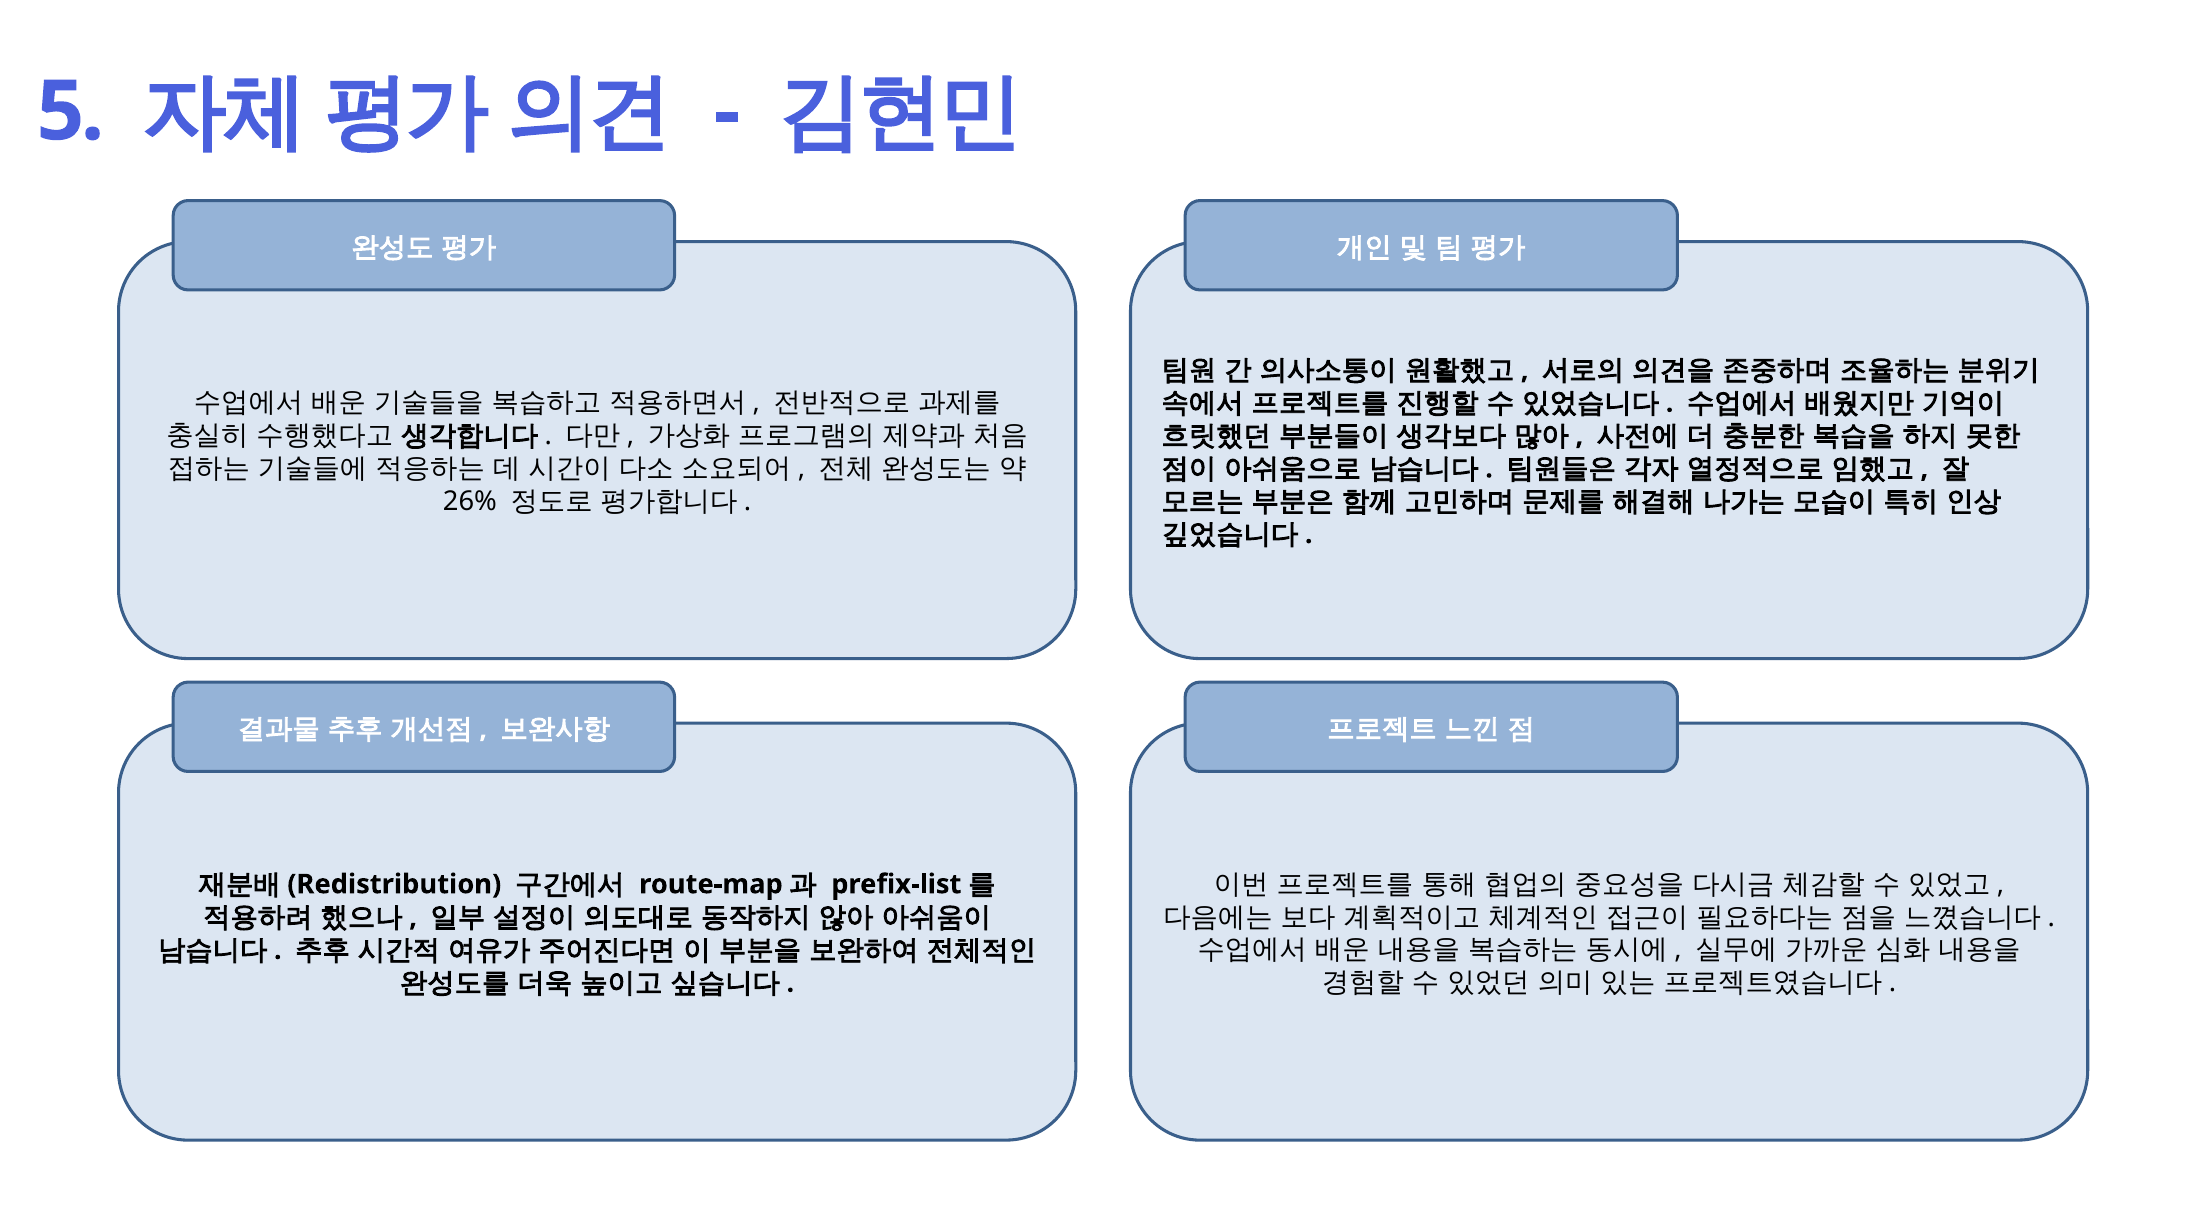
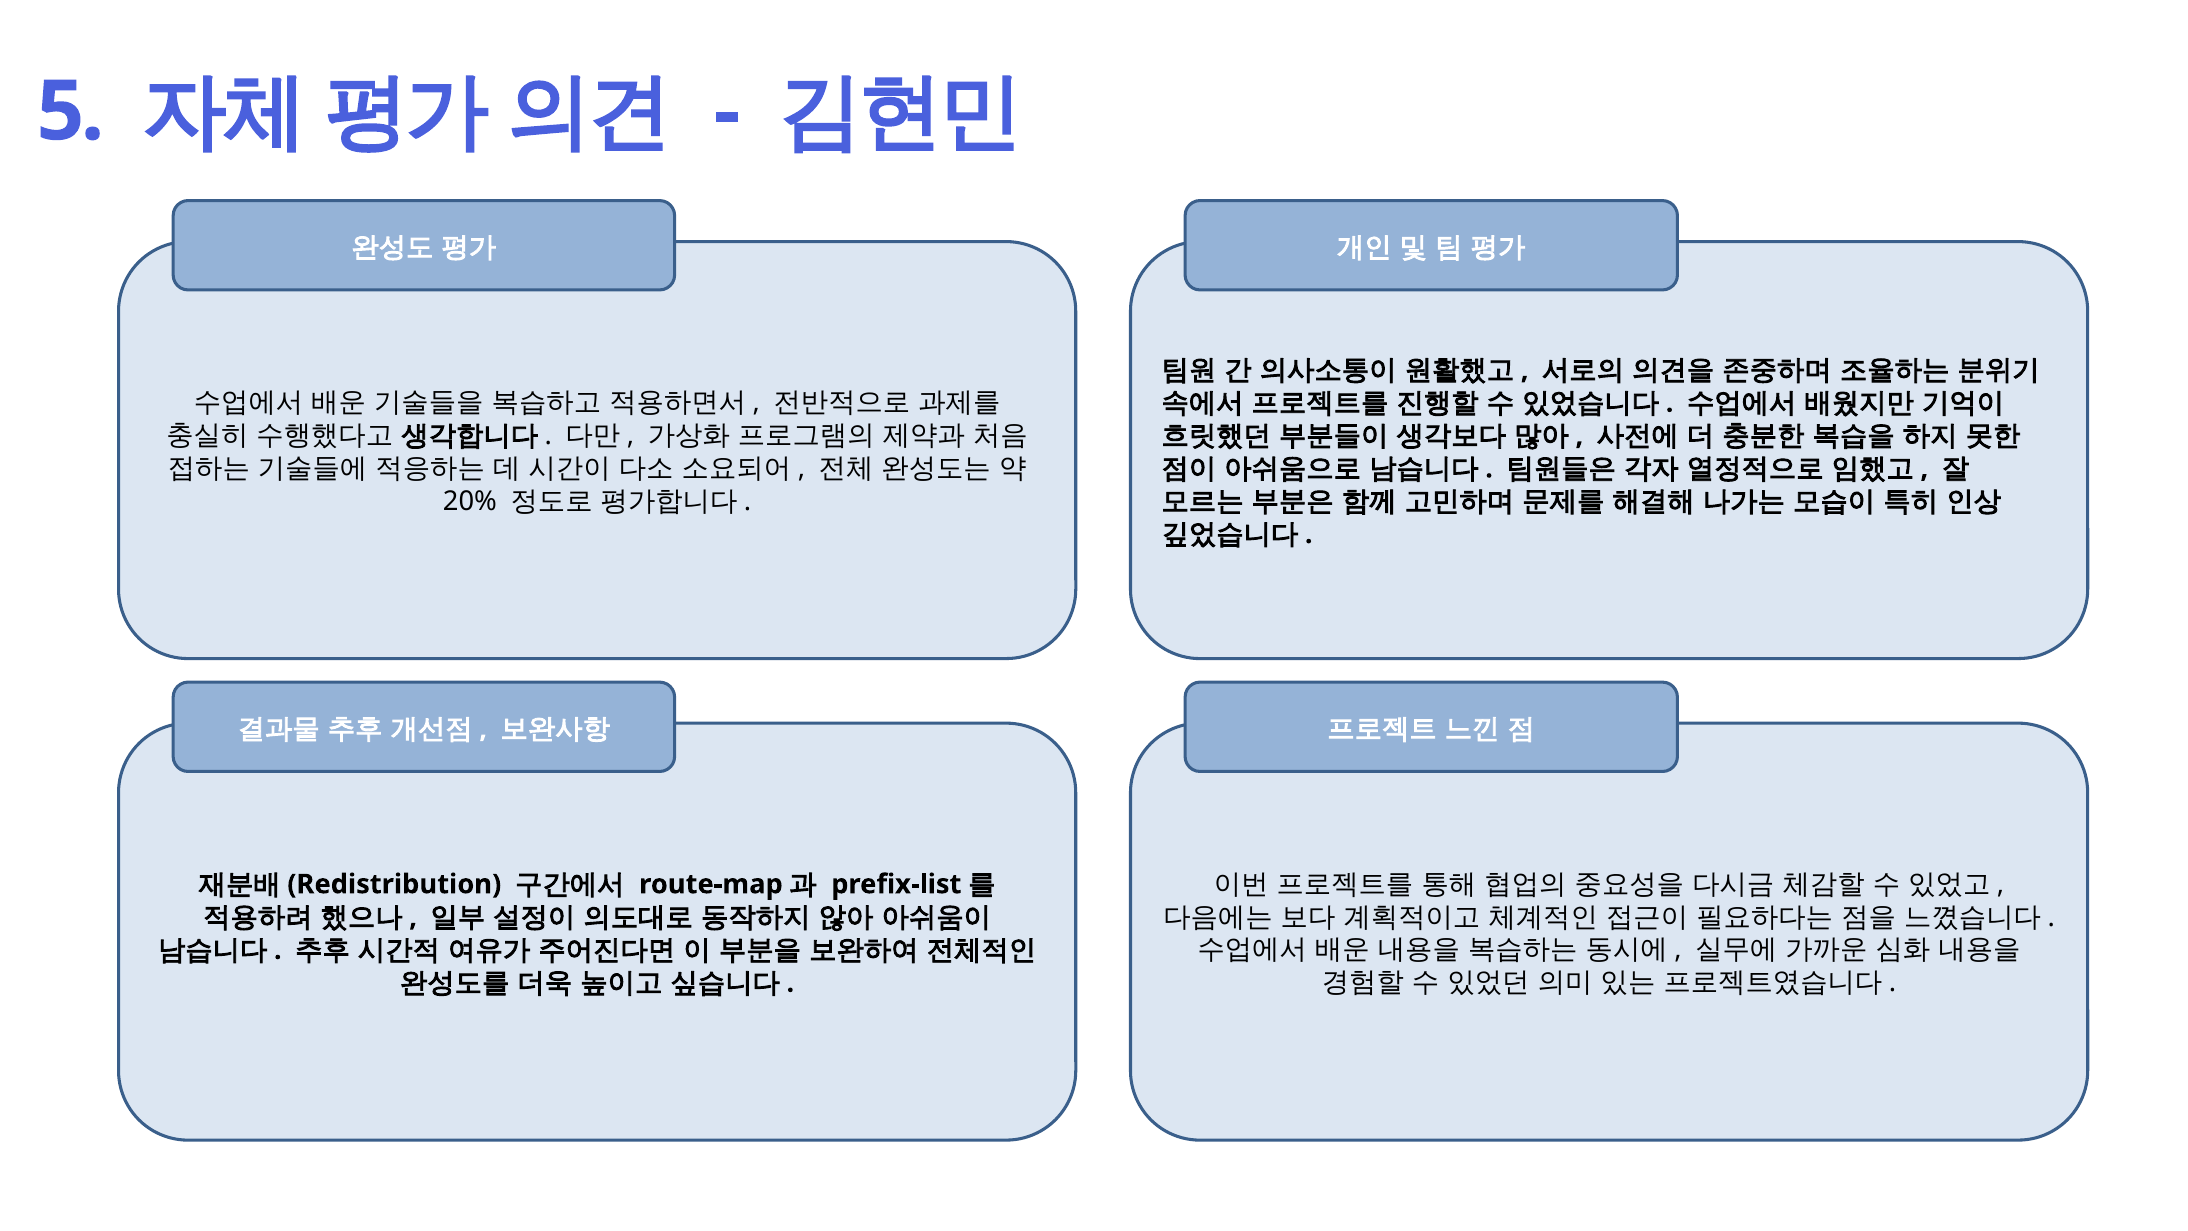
26%: 26% -> 20%
